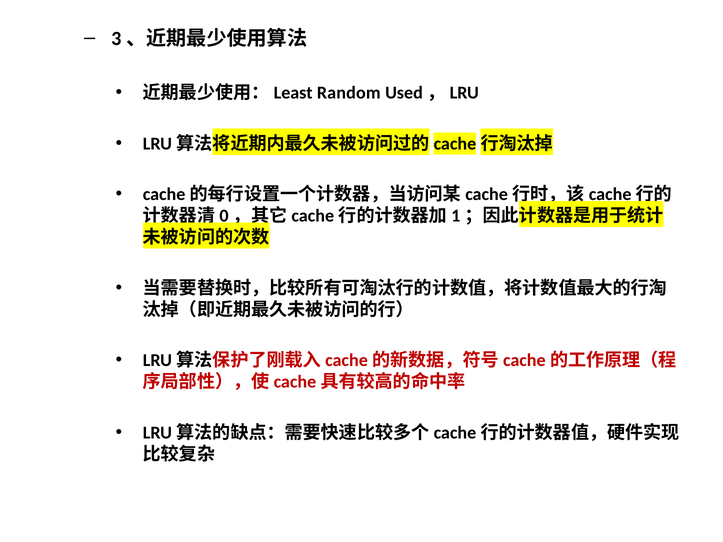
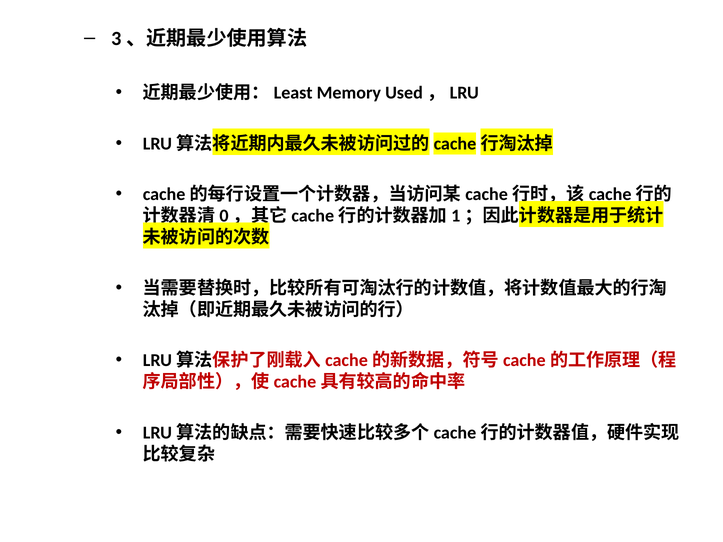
Random: Random -> Memory
